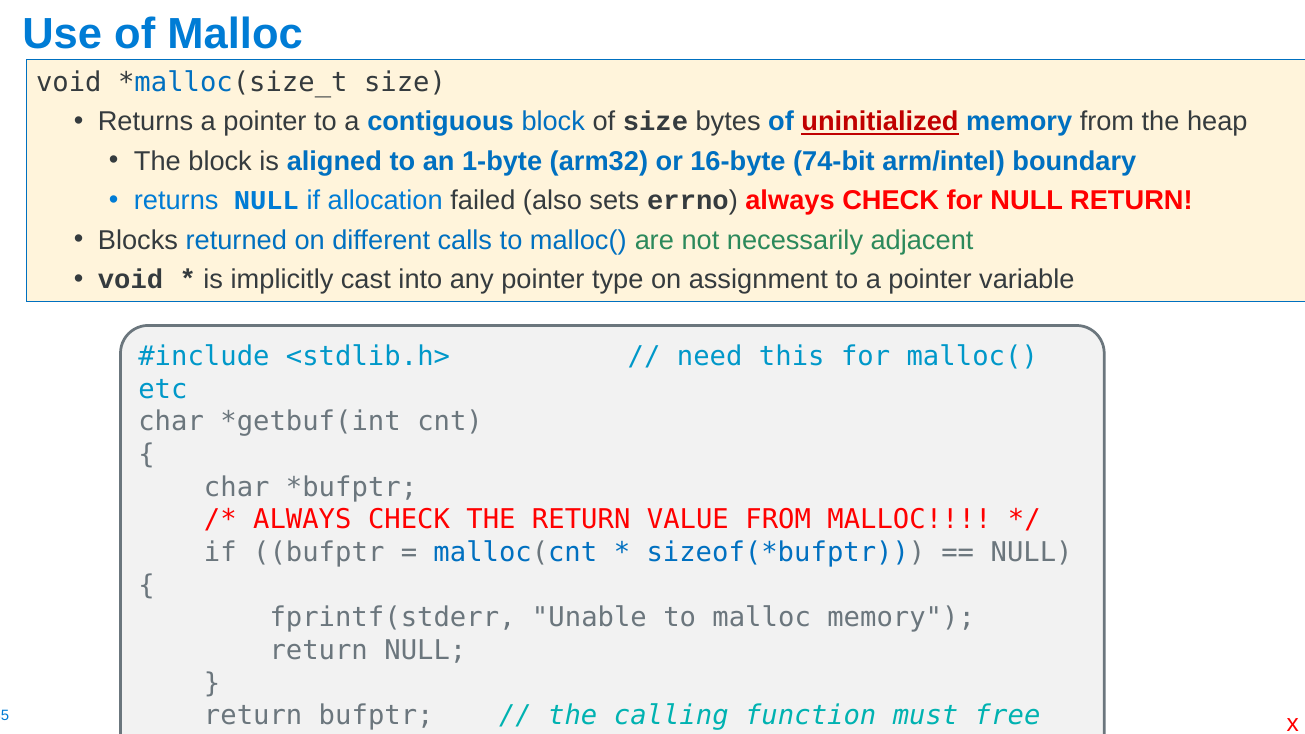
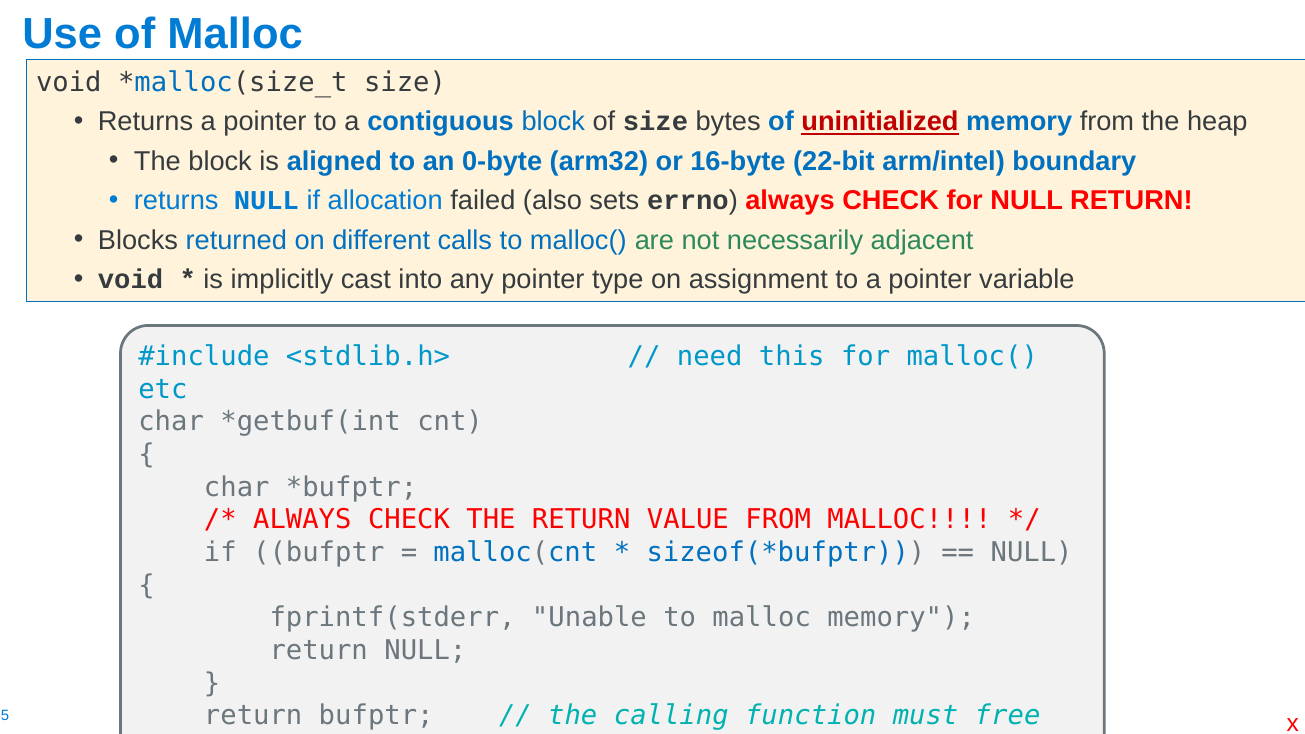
1-byte: 1-byte -> 0-byte
74-bit: 74-bit -> 22-bit
